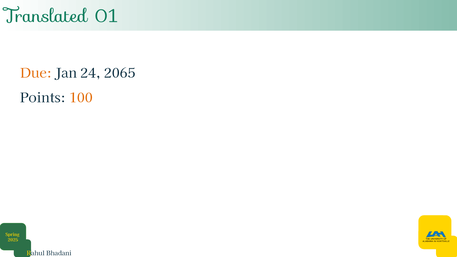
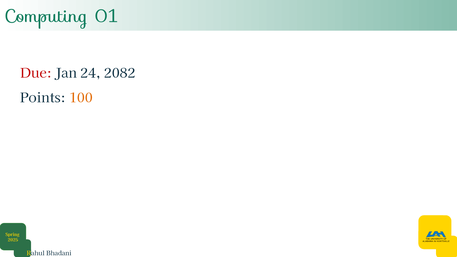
Translated: Translated -> Computing
Due colour: orange -> red
2065: 2065 -> 2082
